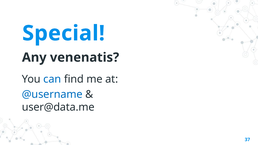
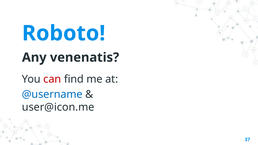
Special: Special -> Roboto
can colour: blue -> red
user@data.me: user@data.me -> user@icon.me
